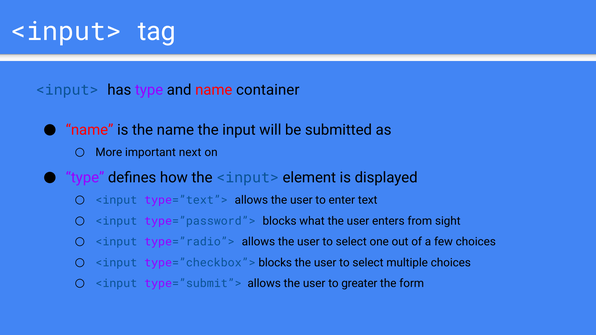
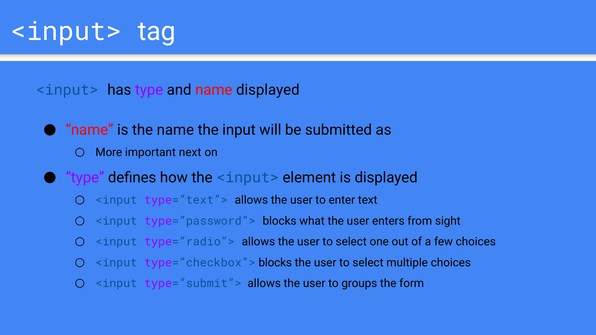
name container: container -> displayed
greater: greater -> groups
